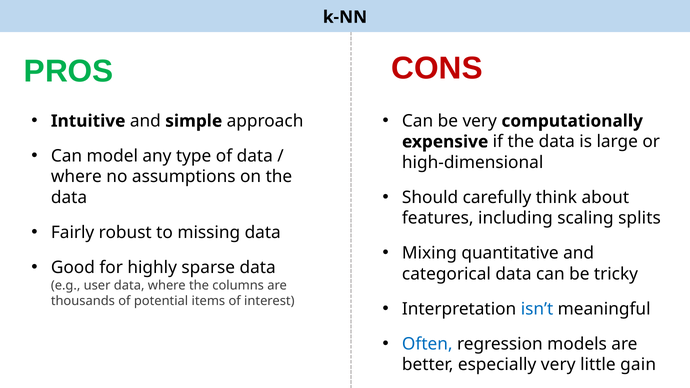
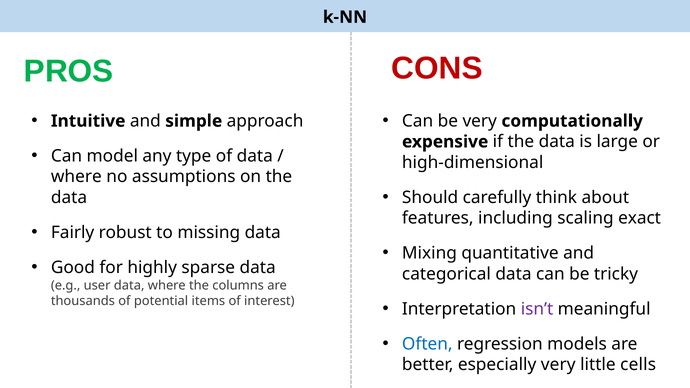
splits: splits -> exact
isn’t colour: blue -> purple
gain: gain -> cells
